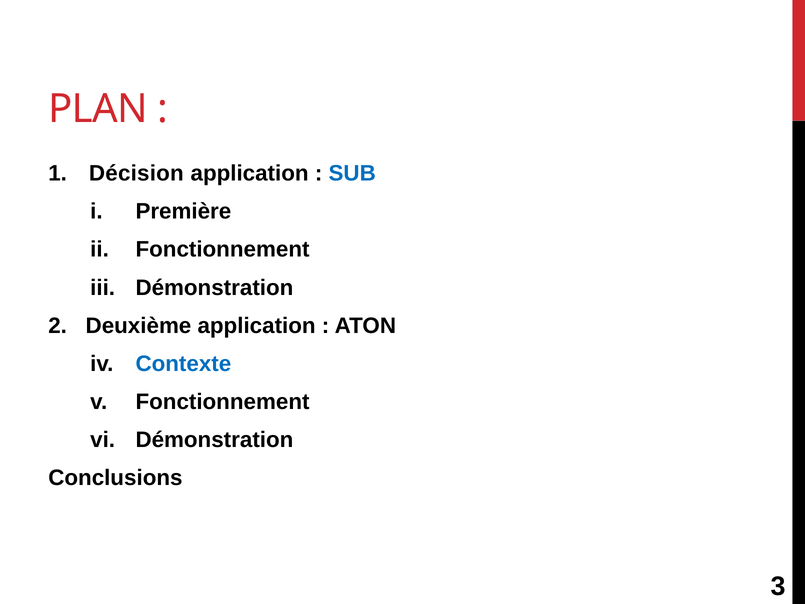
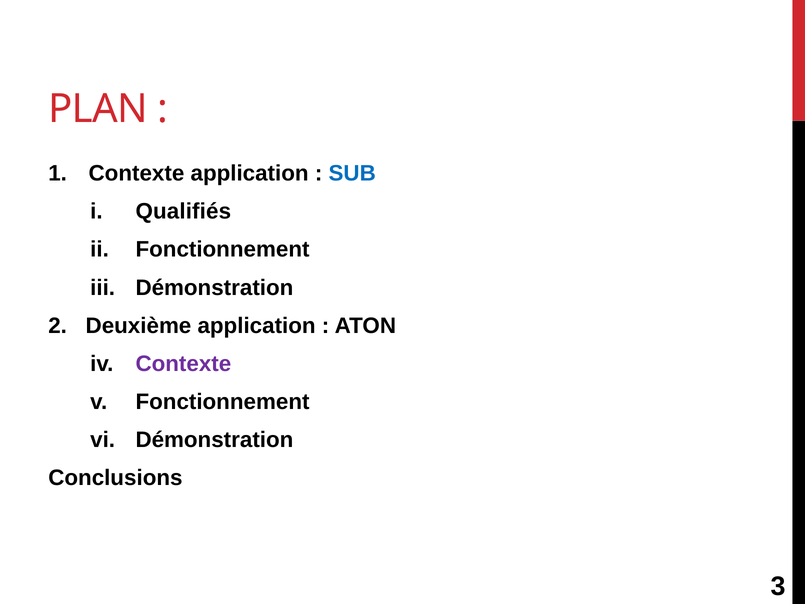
Décision at (136, 173): Décision -> Contexte
Première: Première -> Qualifiés
Contexte at (183, 364) colour: blue -> purple
